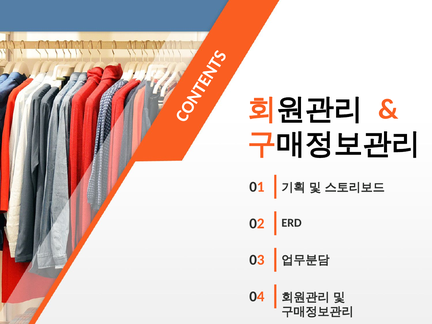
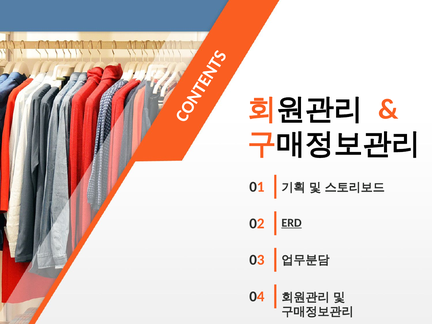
ERD underline: none -> present
